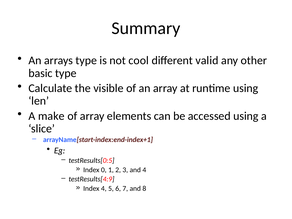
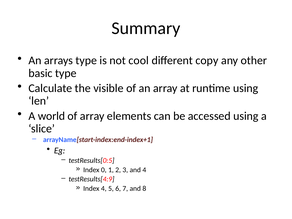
valid: valid -> copy
make: make -> world
